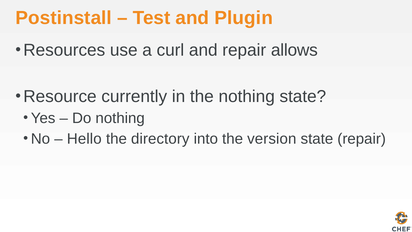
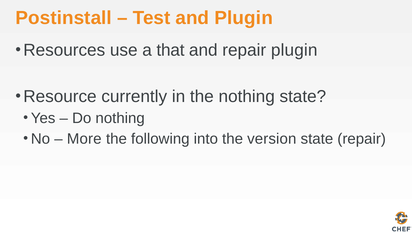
curl: curl -> that
repair allows: allows -> plugin
Hello: Hello -> More
directory: directory -> following
